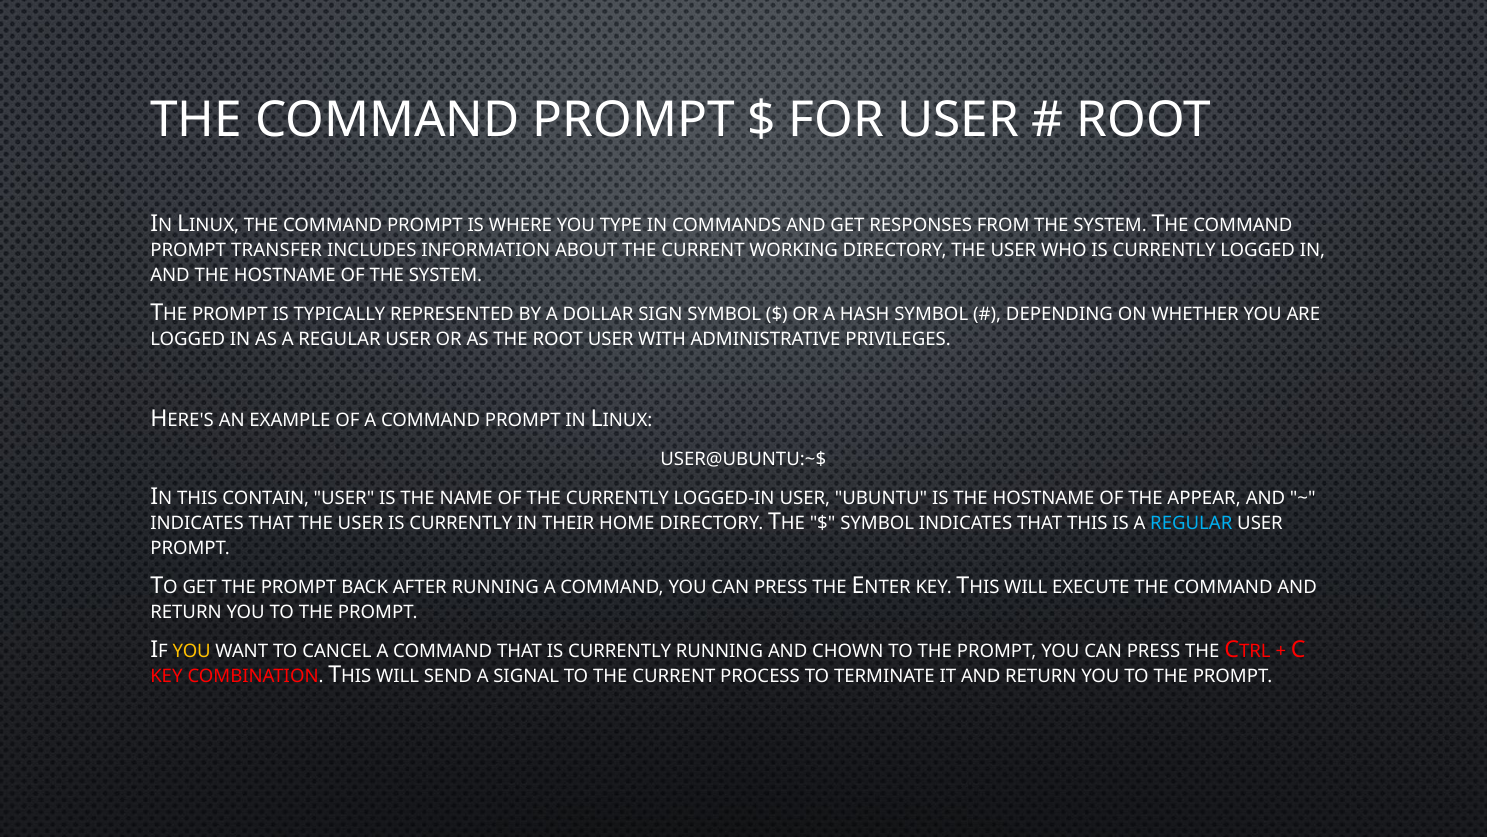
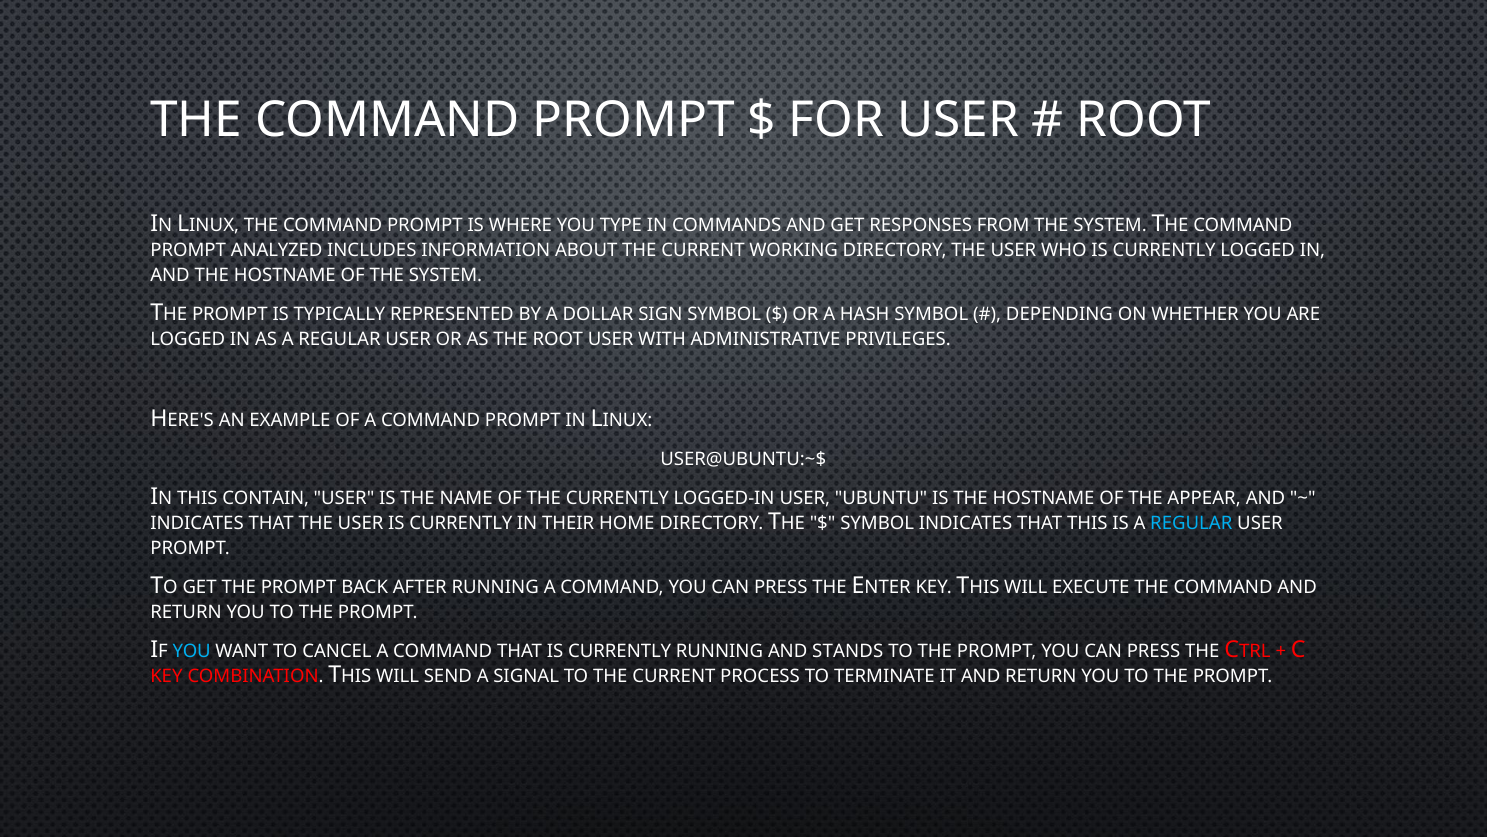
TRANSFER: TRANSFER -> ANALYZED
YOU at (192, 651) colour: yellow -> light blue
CHOWN: CHOWN -> STANDS
